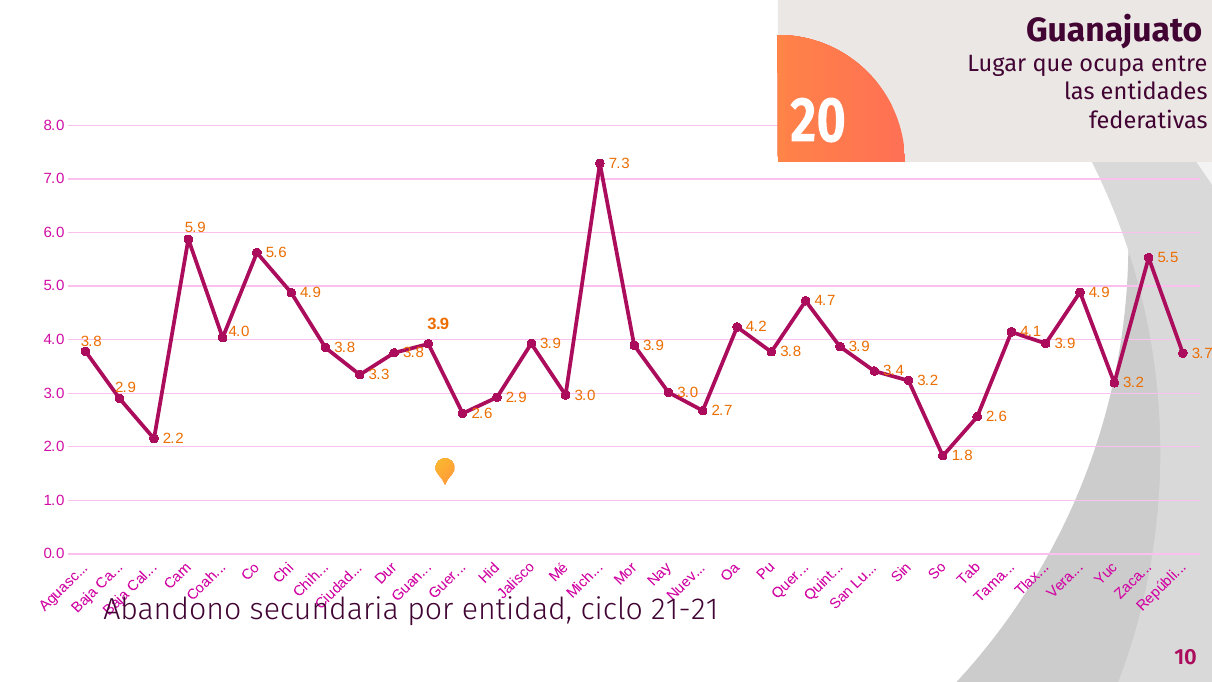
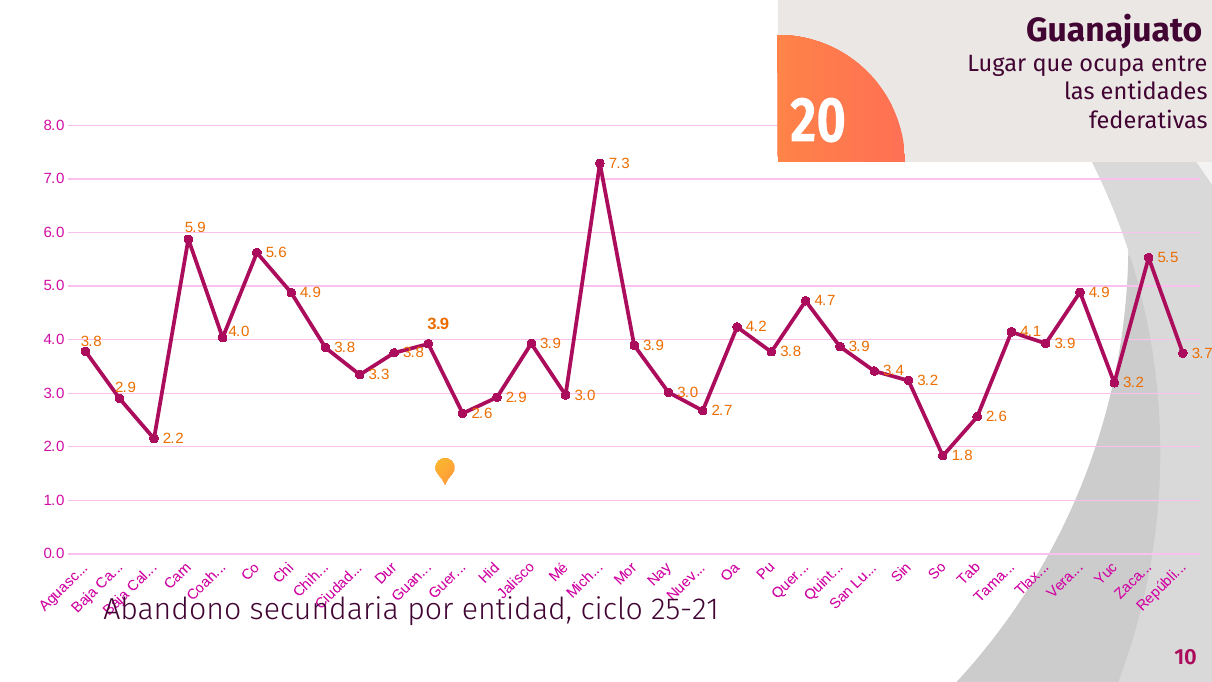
21-21: 21-21 -> 25-21
